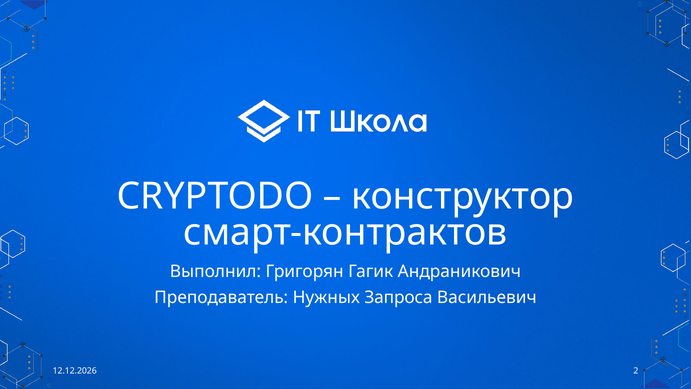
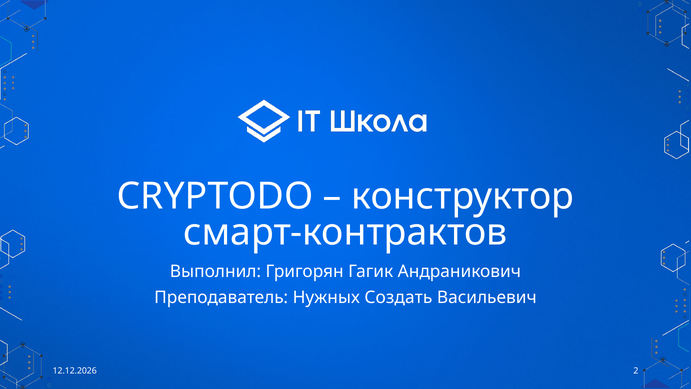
Запроса: Запроса -> Создать
